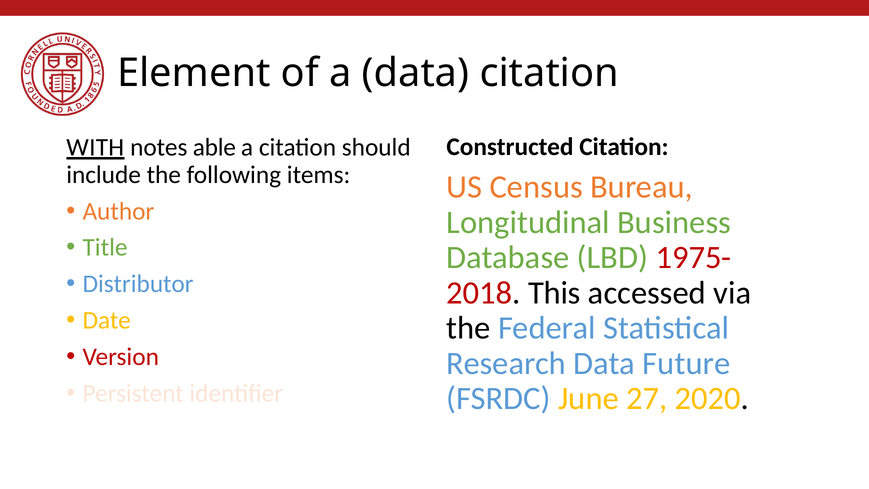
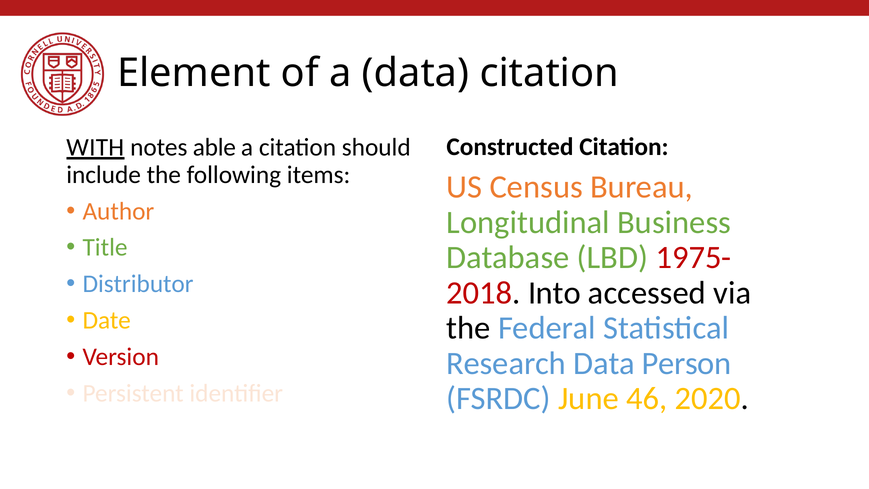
This: This -> Into
Future: Future -> Person
27: 27 -> 46
